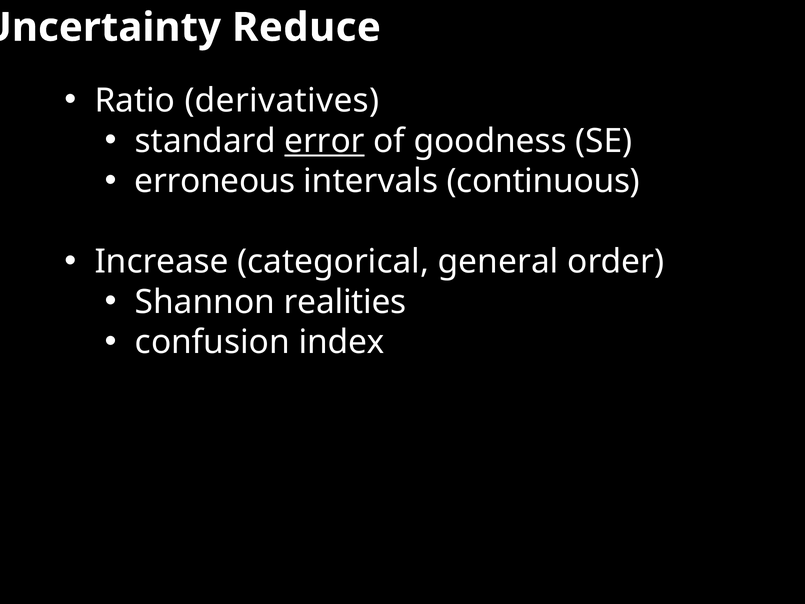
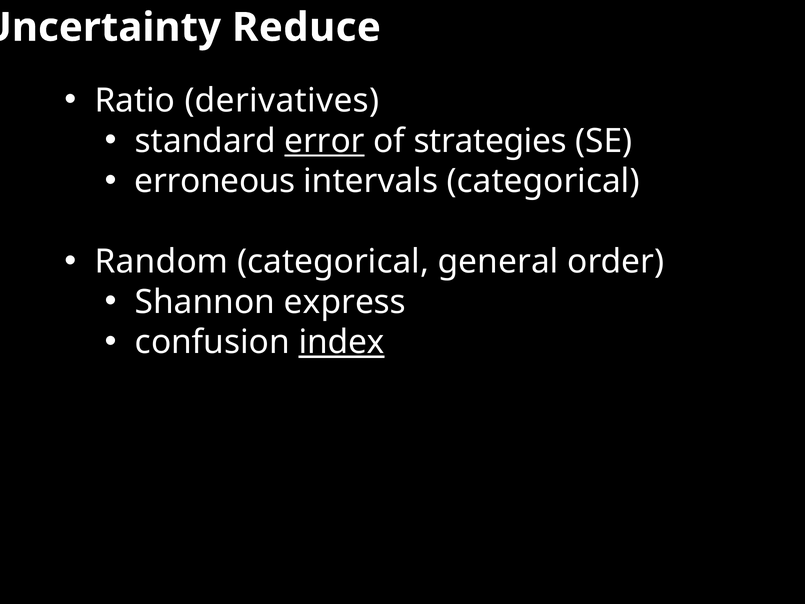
goodness: goodness -> strategies
intervals continuous: continuous -> categorical
Increase: Increase -> Random
realities: realities -> express
index underline: none -> present
